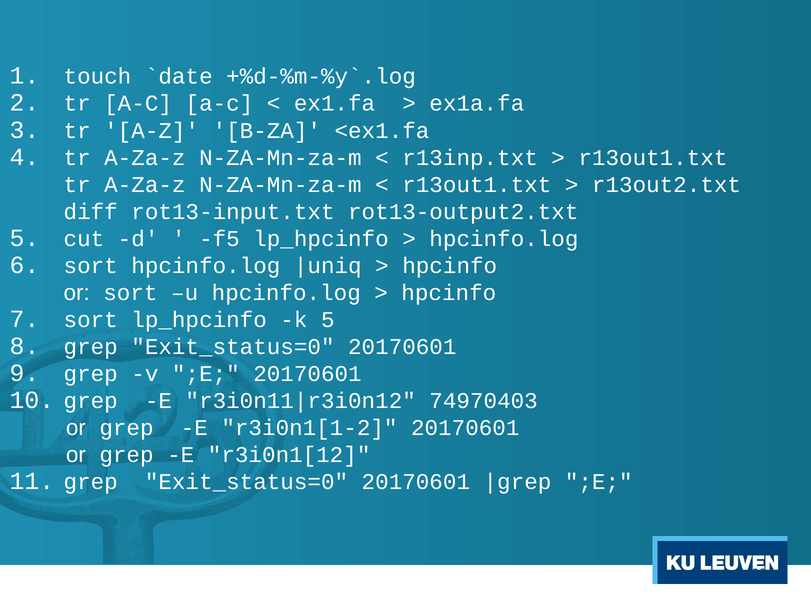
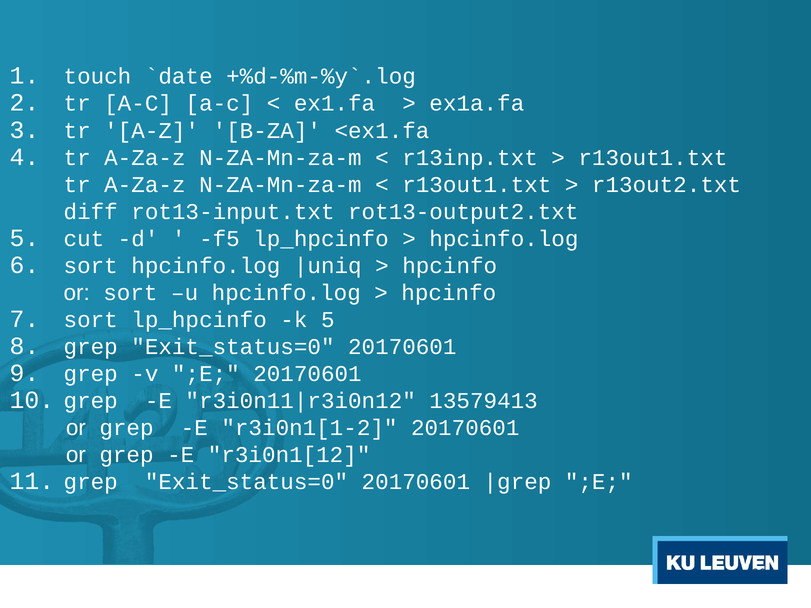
74970403: 74970403 -> 13579413
